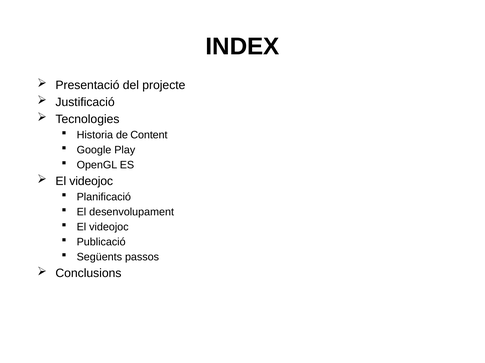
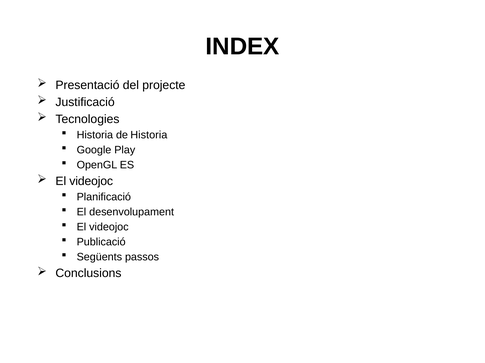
de Content: Content -> Historia
